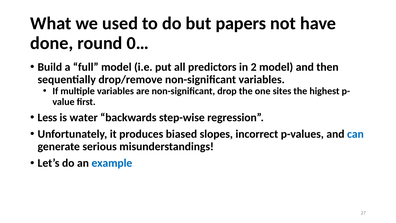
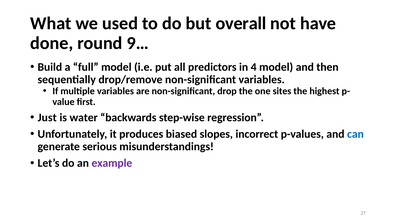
papers: papers -> overall
0…: 0… -> 9…
2: 2 -> 4
Less: Less -> Just
example colour: blue -> purple
